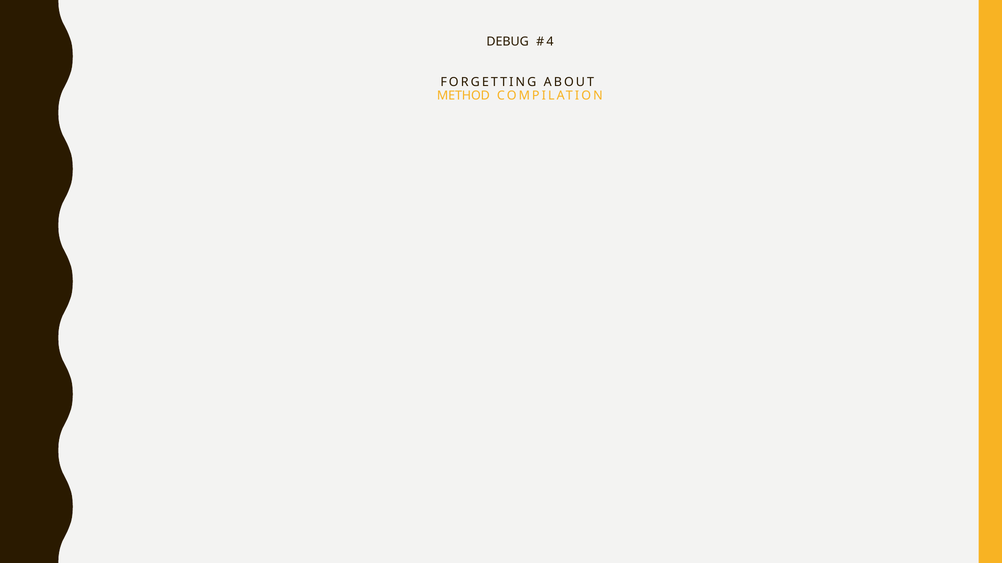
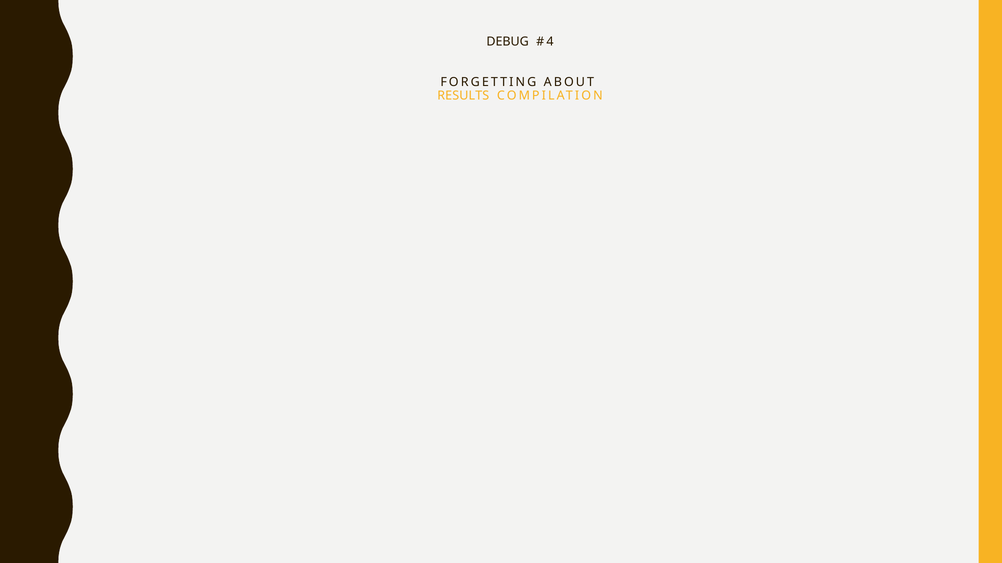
METHOD: METHOD -> RESULTS
